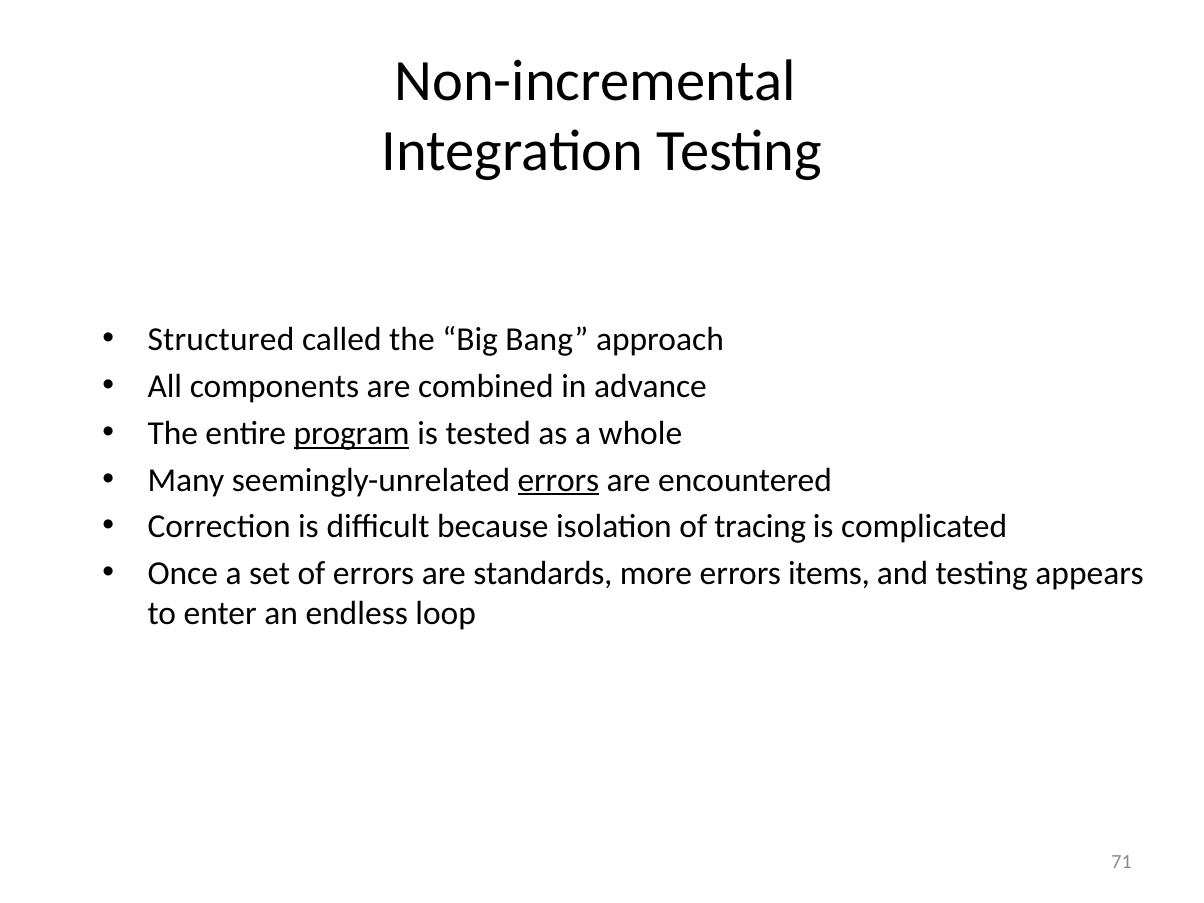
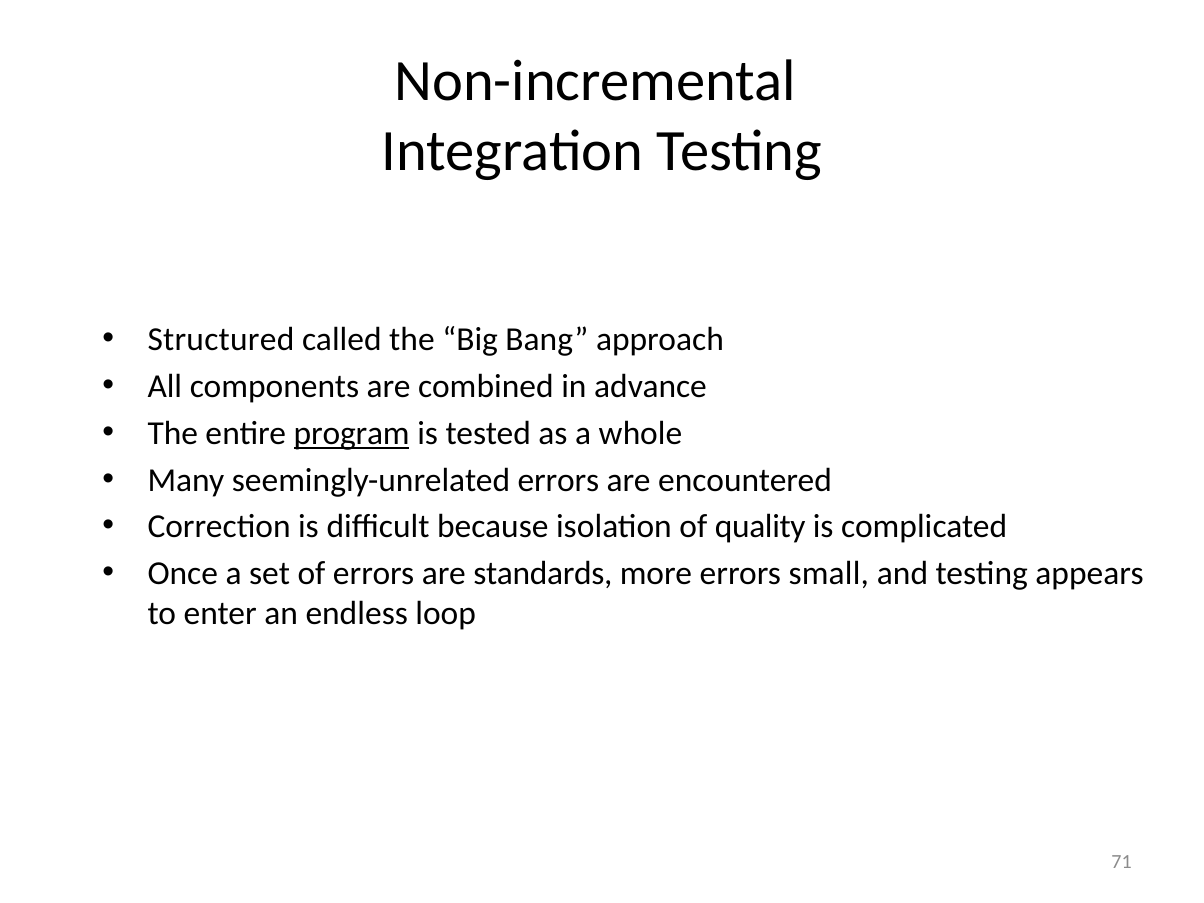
errors at (558, 480) underline: present -> none
tracing: tracing -> quality
items: items -> small
